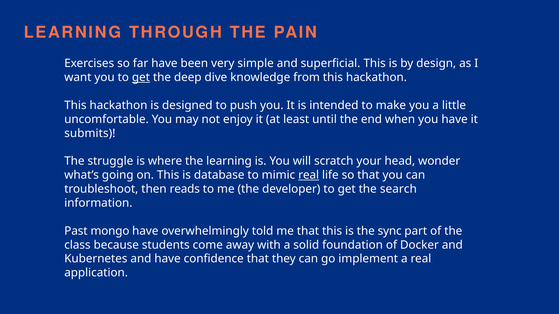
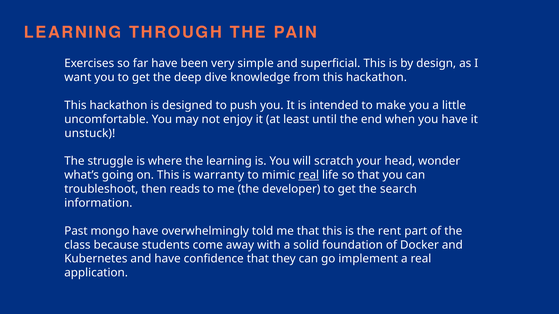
get at (141, 77) underline: present -> none
submits: submits -> unstuck
database: database -> warranty
sync: sync -> rent
